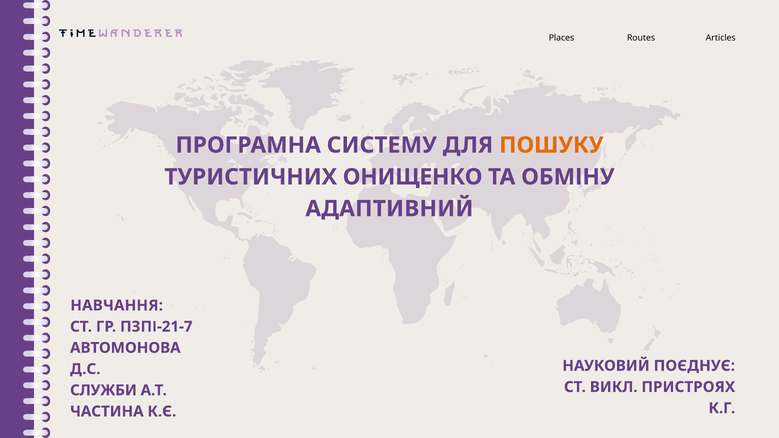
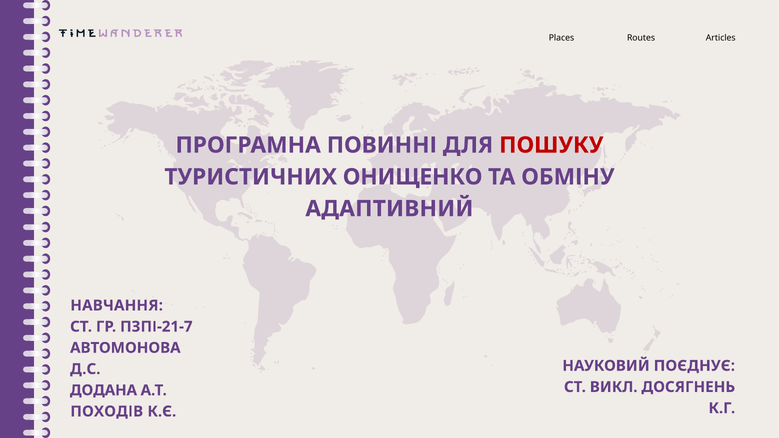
СИСТЕМУ: СИСТЕМУ -> ПОВИННІ
ПОШУКУ colour: orange -> red
ПРИСТРОЯХ: ПРИСТРОЯХ -> ДОСЯГНЕНЬ
СЛУЖБИ: СЛУЖБИ -> ДОДАНА
ЧАСТИНА: ЧАСТИНА -> ПОХОДІВ
